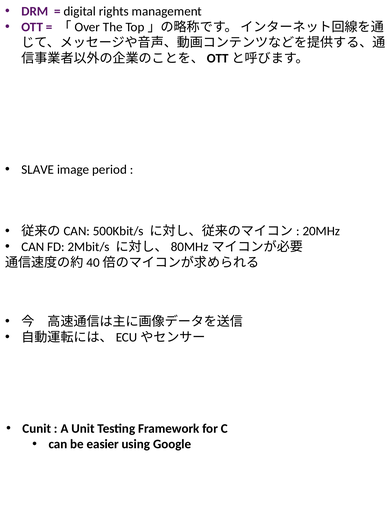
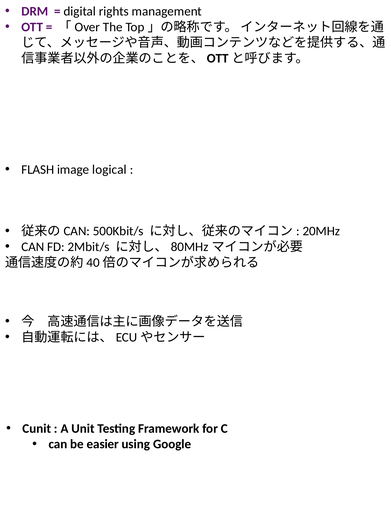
SLAVE: SLAVE -> FLASH
period: period -> logical
